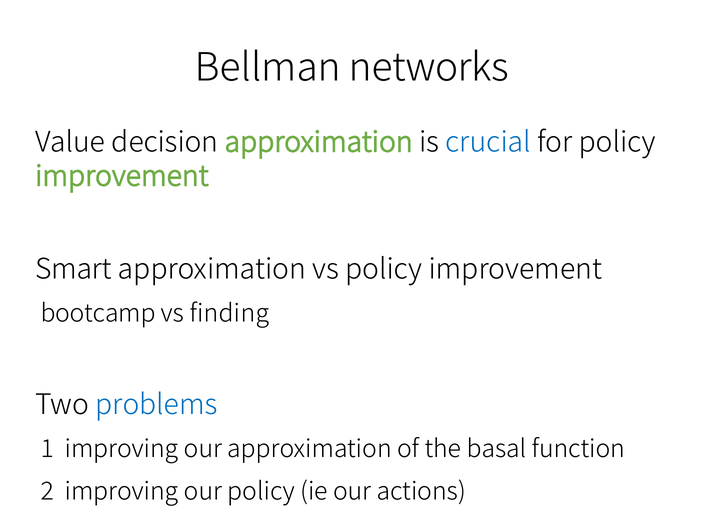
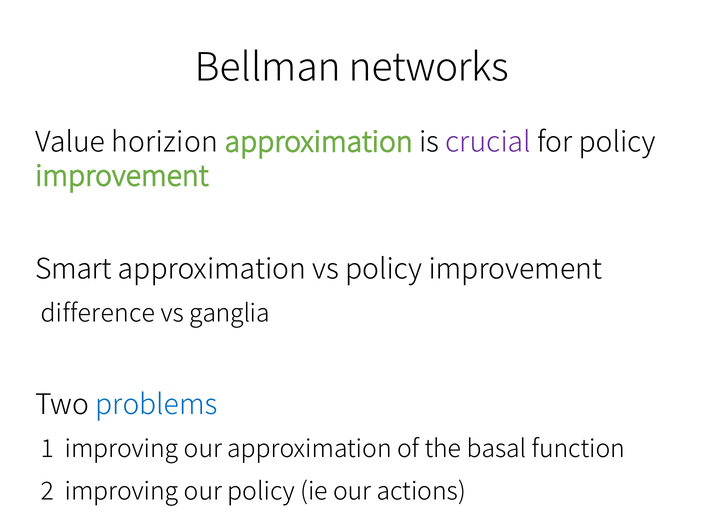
decision: decision -> horizion
crucial colour: blue -> purple
bootcamp: bootcamp -> difference
finding: finding -> ganglia
